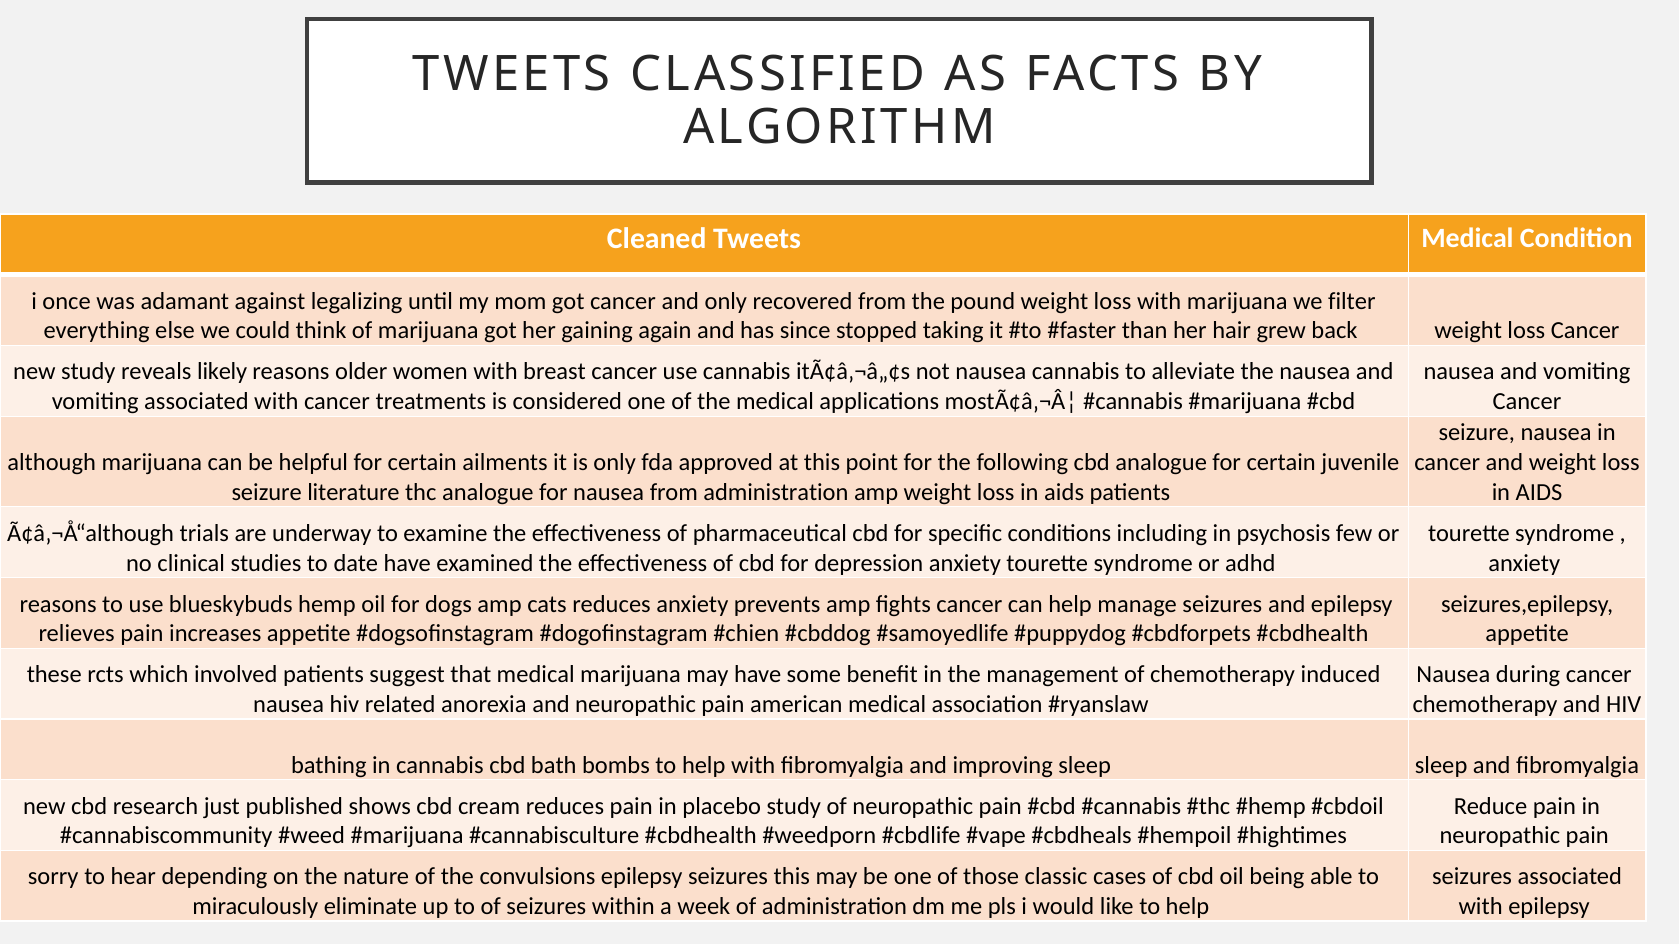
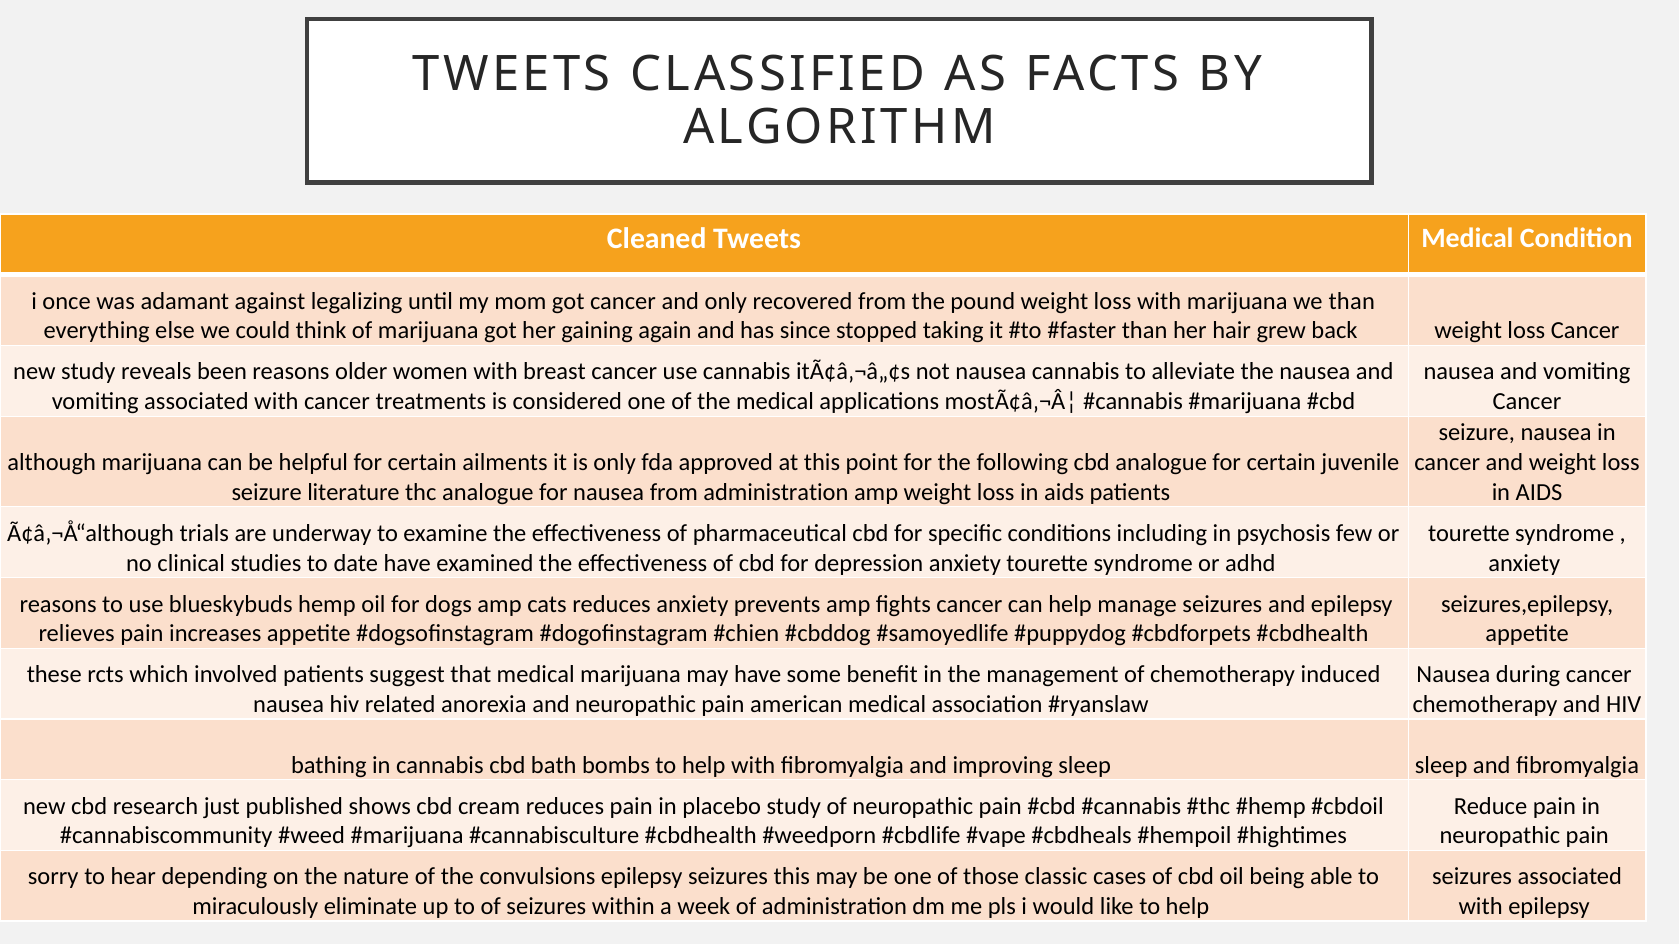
we filter: filter -> than
likely: likely -> been
